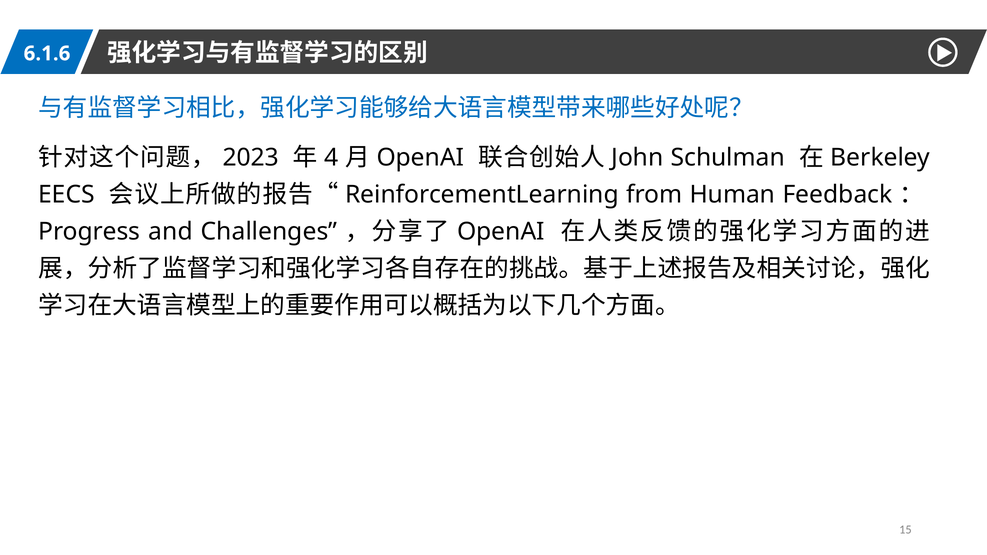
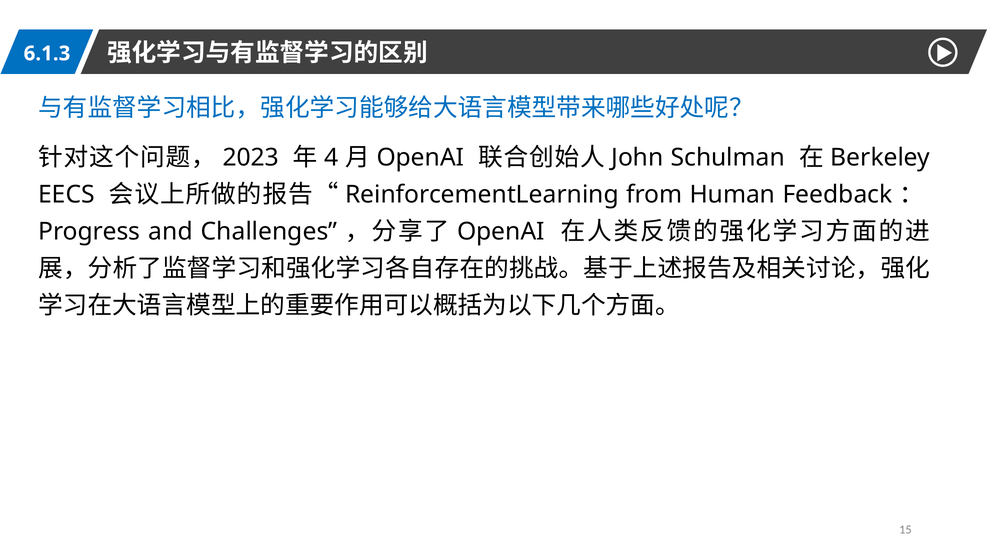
6.1.6: 6.1.6 -> 6.1.3
